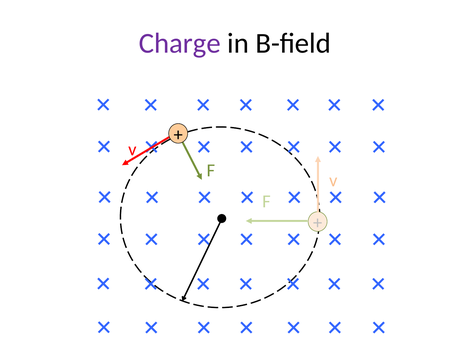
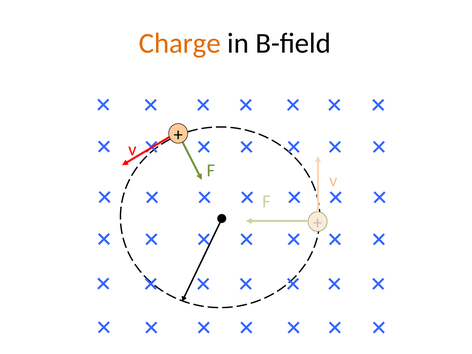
Charge colour: purple -> orange
